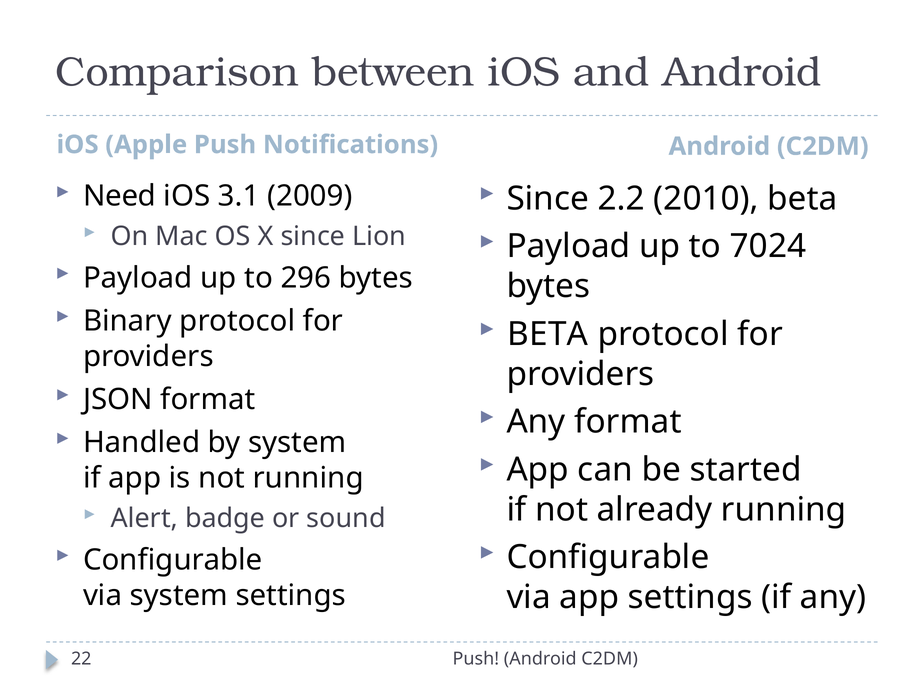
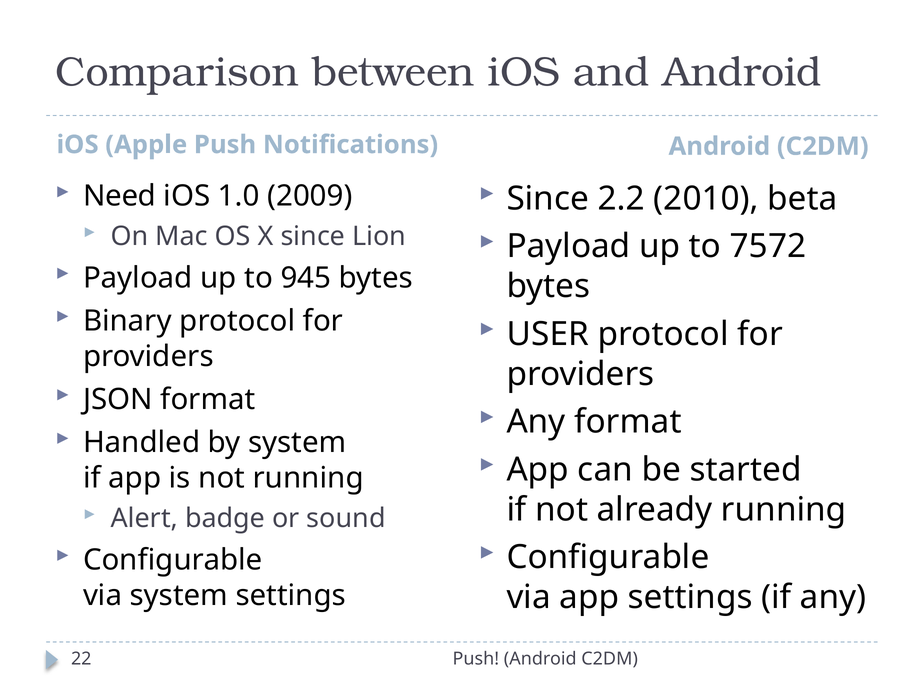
3.1: 3.1 -> 1.0
7024: 7024 -> 7572
296: 296 -> 945
BETA at (548, 334): BETA -> USER
